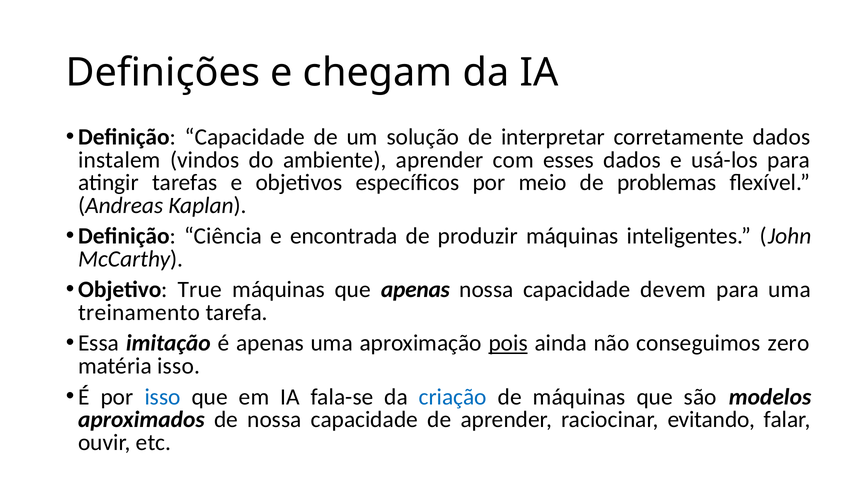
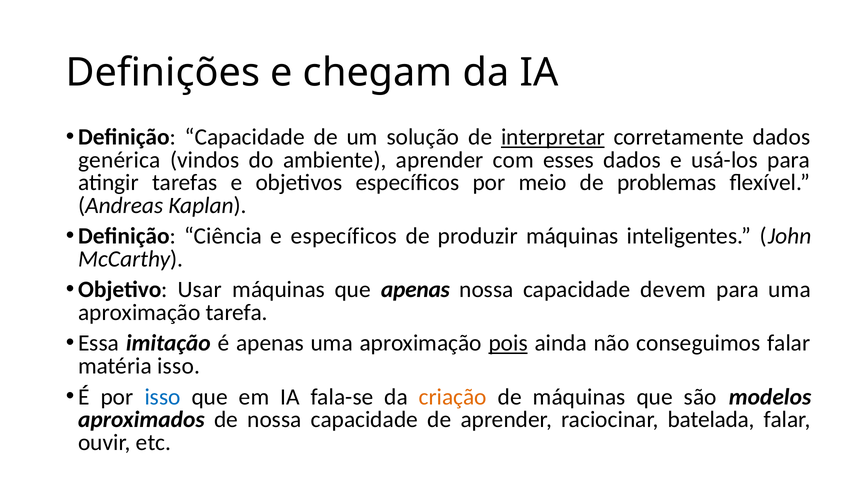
interpretar underline: none -> present
instalem: instalem -> genérica
e encontrada: encontrada -> específicos
True: True -> Usar
treinamento at (139, 313): treinamento -> aproximação
conseguimos zero: zero -> falar
criação colour: blue -> orange
evitando: evitando -> batelada
